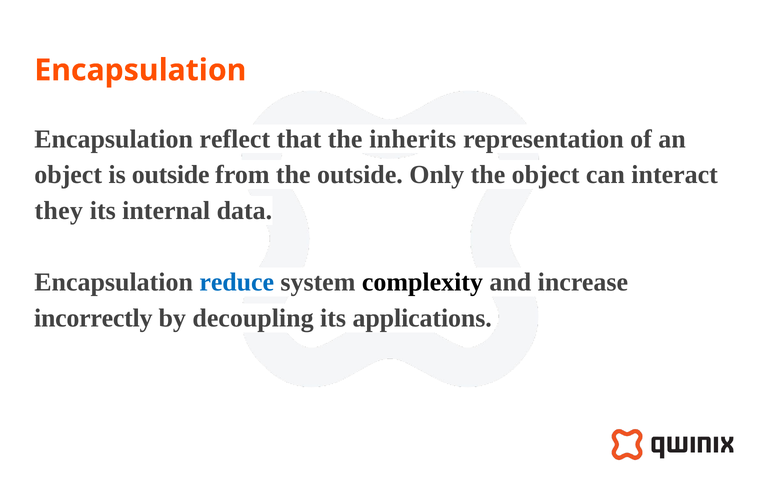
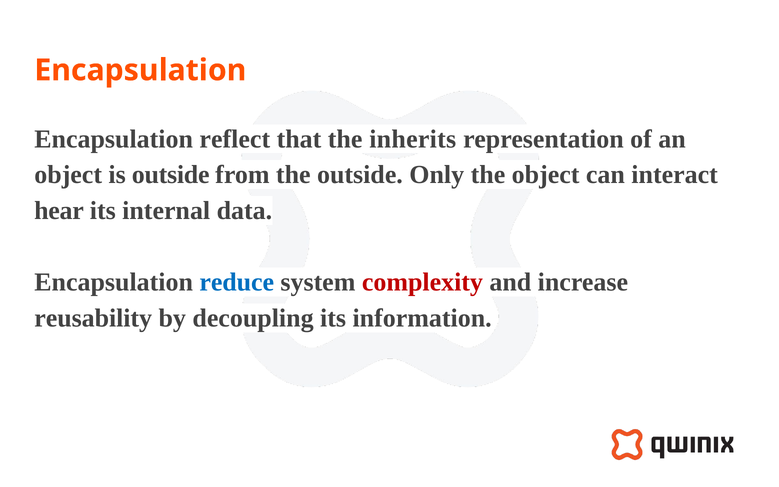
they: they -> hear
complexity colour: black -> red
incorrectly: incorrectly -> reusability
applications: applications -> information
